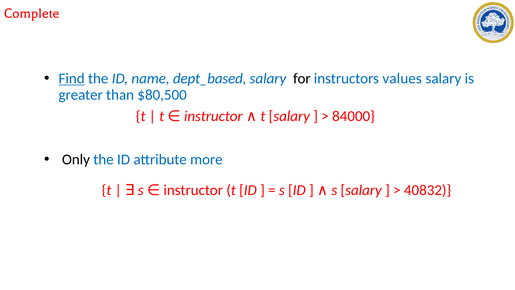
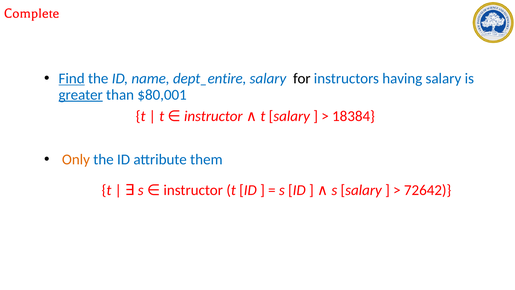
dept_based: dept_based -> dept_entire
values: values -> having
greater underline: none -> present
$80,500: $80,500 -> $80,001
84000: 84000 -> 18384
Only colour: black -> orange
more: more -> them
40832: 40832 -> 72642
